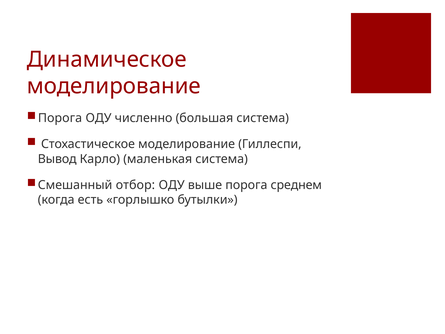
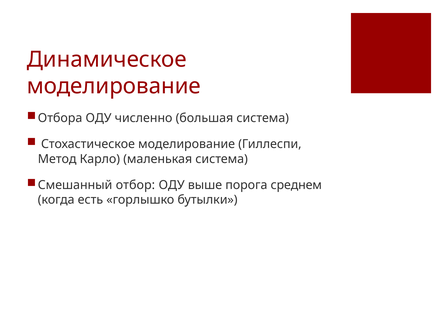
Порога at (60, 118): Порога -> Отбора
Вывод: Вывод -> Метод
